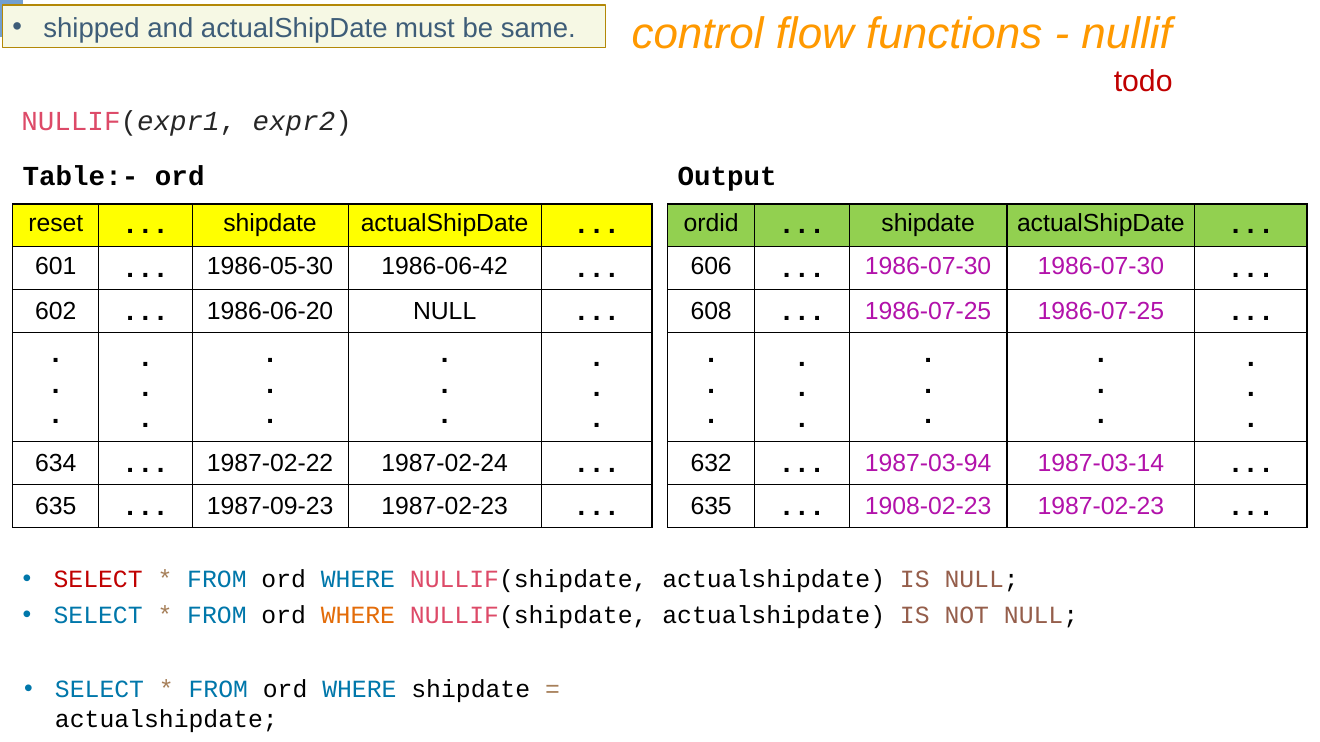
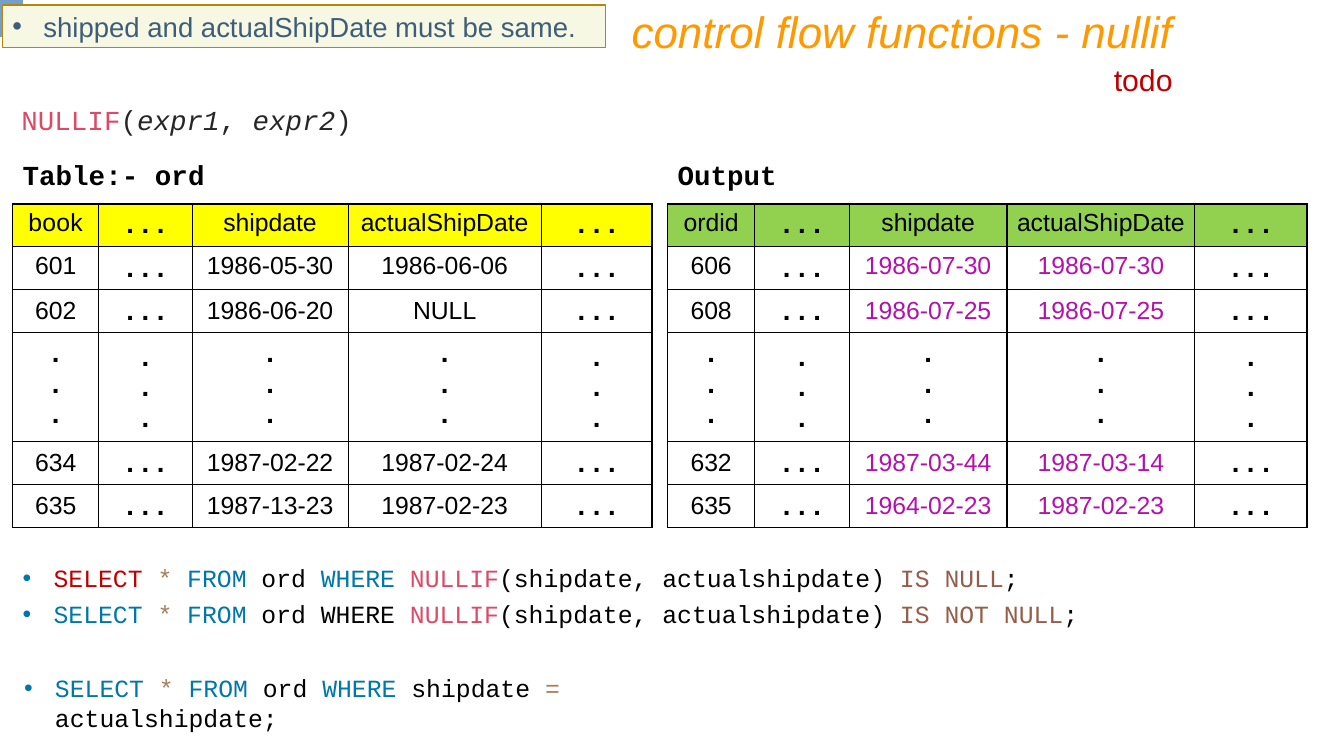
reset: reset -> book
1986-06-42: 1986-06-42 -> 1986-06-06
1987-03-94: 1987-03-94 -> 1987-03-44
1987-09-23: 1987-09-23 -> 1987-13-23
1908-02-23: 1908-02-23 -> 1964-02-23
WHERE at (358, 616) colour: orange -> black
